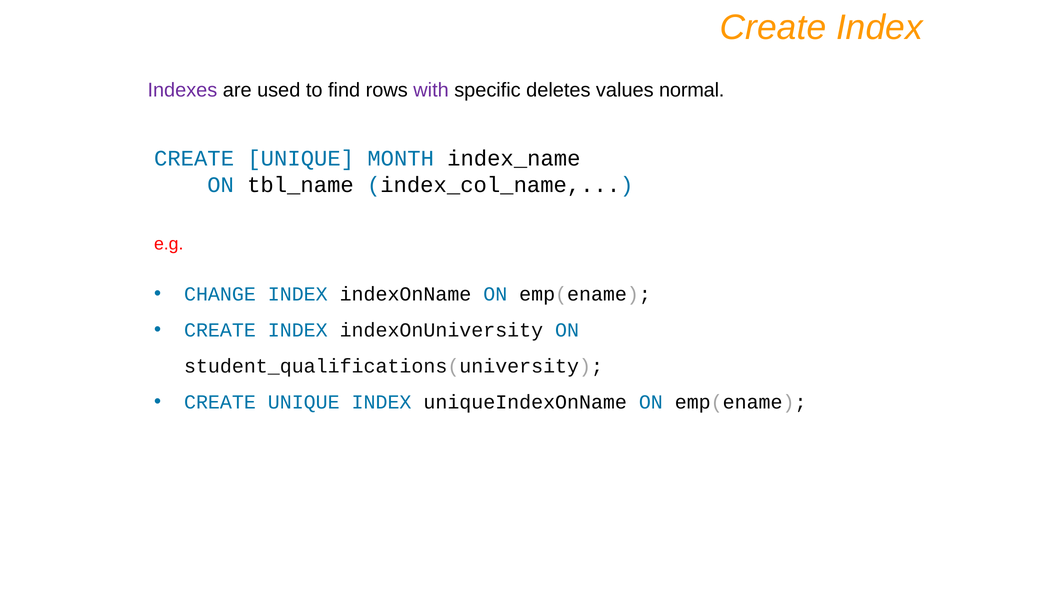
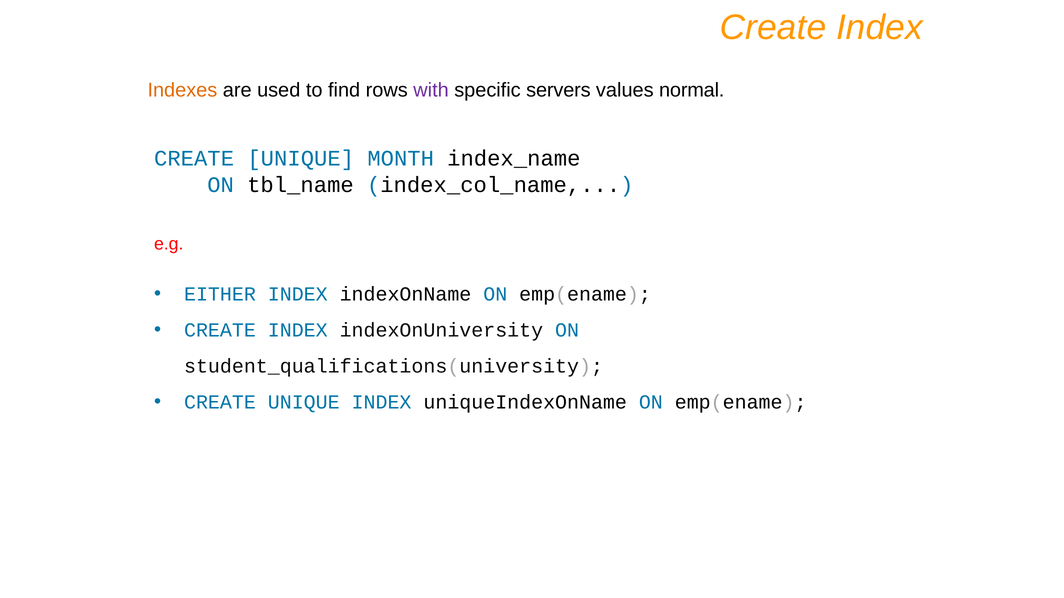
Indexes colour: purple -> orange
deletes: deletes -> servers
CHANGE: CHANGE -> EITHER
